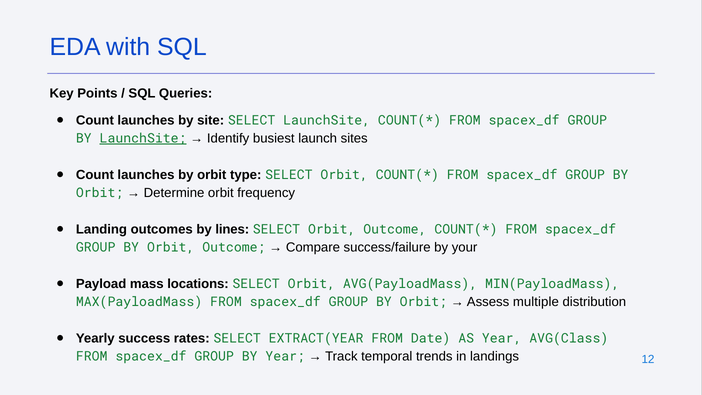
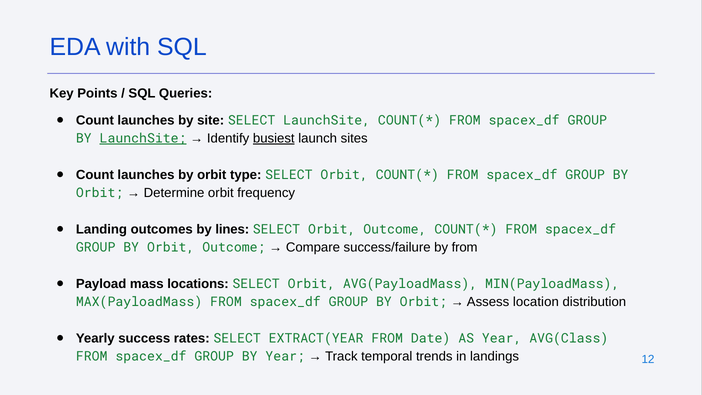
busiest underline: none -> present
by your: your -> from
multiple: multiple -> location
